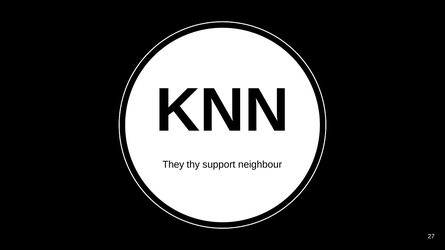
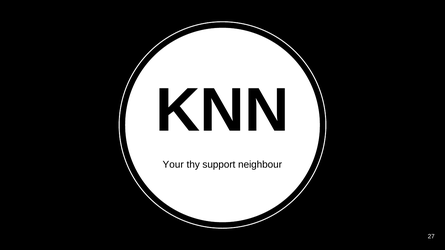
They: They -> Your
